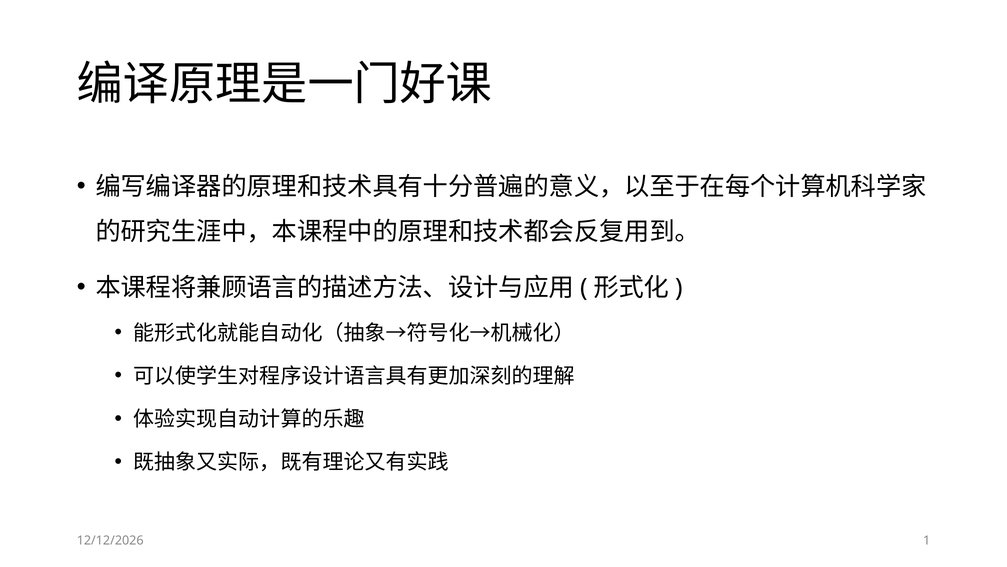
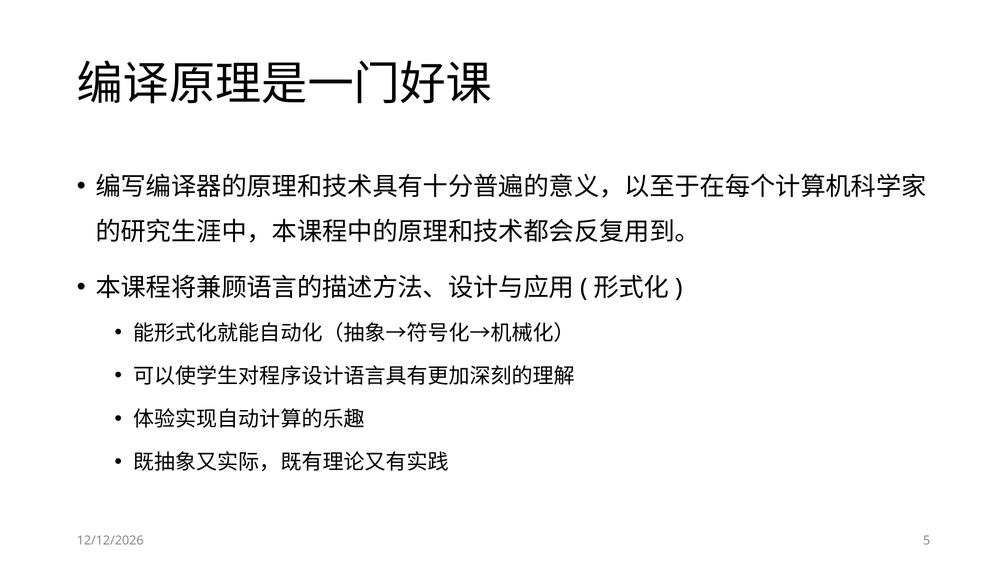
1: 1 -> 5
